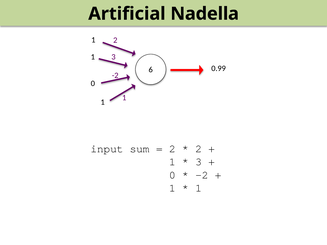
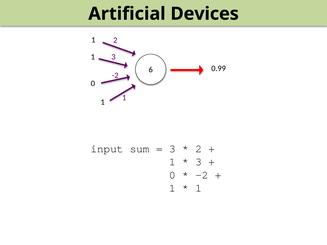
Nadella: Nadella -> Devices
2 at (172, 149): 2 -> 3
